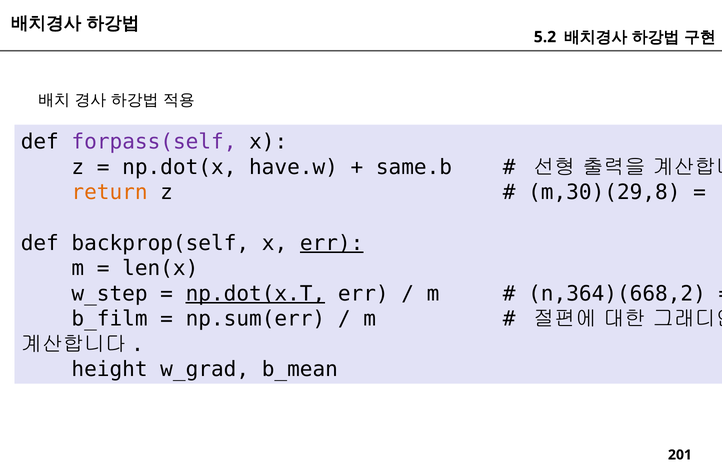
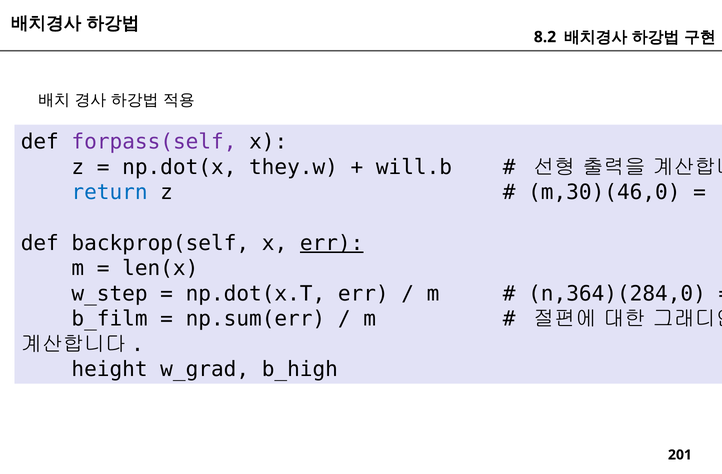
5.2: 5.2 -> 8.2
have.w: have.w -> they.w
same.b: same.b -> will.b
return colour: orange -> blue
m,30)(29,8: m,30)(29,8 -> m,30)(46,0
np.dot(x.T underline: present -> none
n,364)(668,2: n,364)(668,2 -> n,364)(284,0
b_mean: b_mean -> b_high
